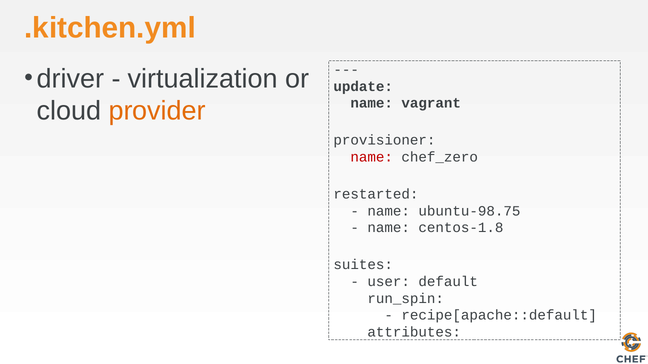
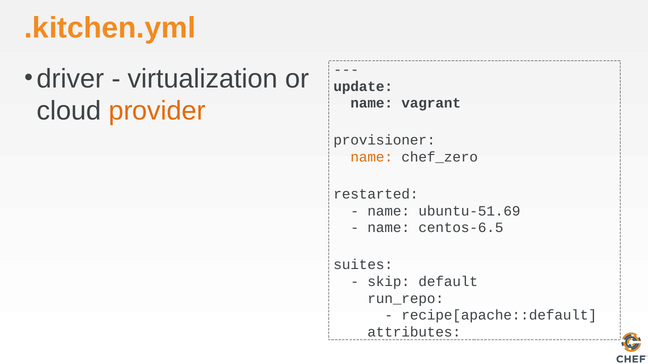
name at (372, 157) colour: red -> orange
ubuntu-98.75: ubuntu-98.75 -> ubuntu-51.69
centos-1.8: centos-1.8 -> centos-6.5
user: user -> skip
run_spin: run_spin -> run_repo
